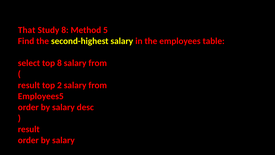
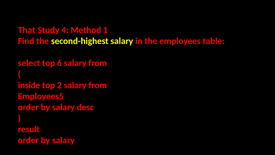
Study 8: 8 -> 4
5: 5 -> 1
top 8: 8 -> 6
result at (29, 85): result -> inside
